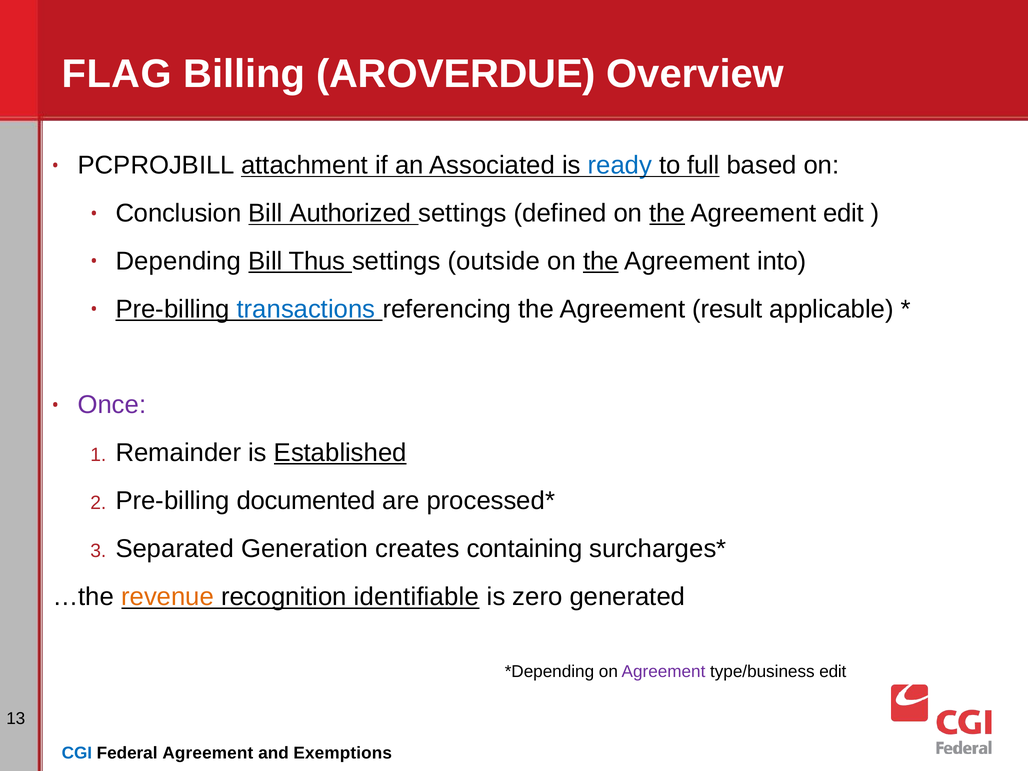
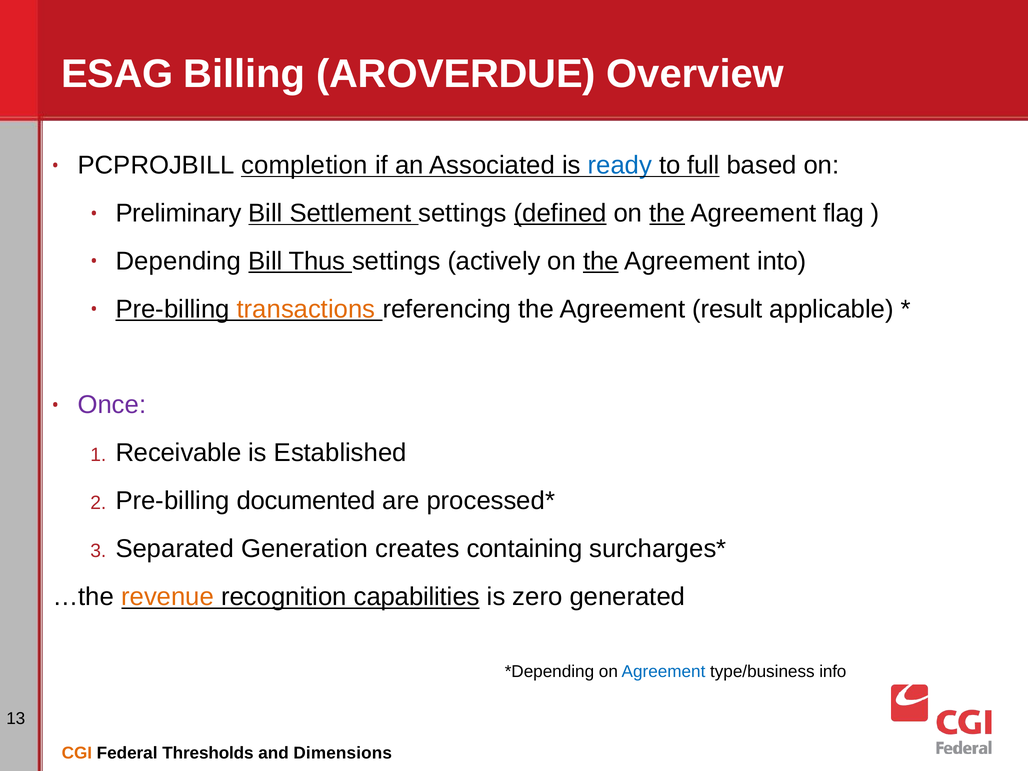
FLAG: FLAG -> ESAG
attachment: attachment -> completion
Conclusion: Conclusion -> Preliminary
Authorized: Authorized -> Settlement
defined underline: none -> present
Agreement edit: edit -> flag
outside: outside -> actively
transactions colour: blue -> orange
Remainder: Remainder -> Receivable
Established underline: present -> none
identifiable: identifiable -> capabilities
Agreement at (663, 672) colour: purple -> blue
type/business edit: edit -> info
CGI colour: blue -> orange
Federal Agreement: Agreement -> Thresholds
Exemptions: Exemptions -> Dimensions
